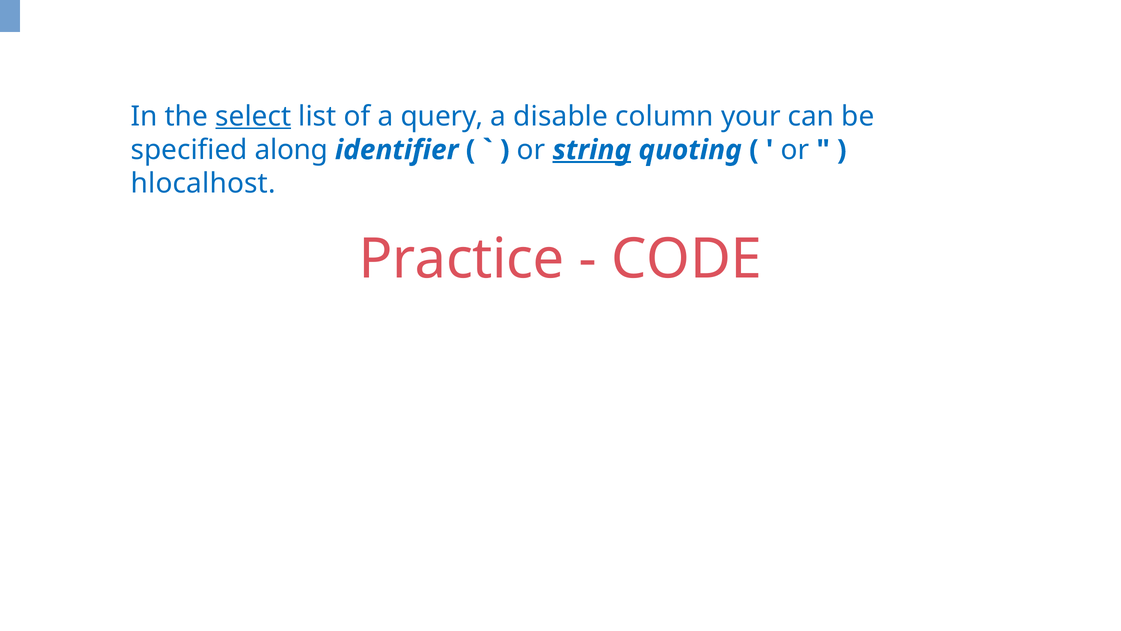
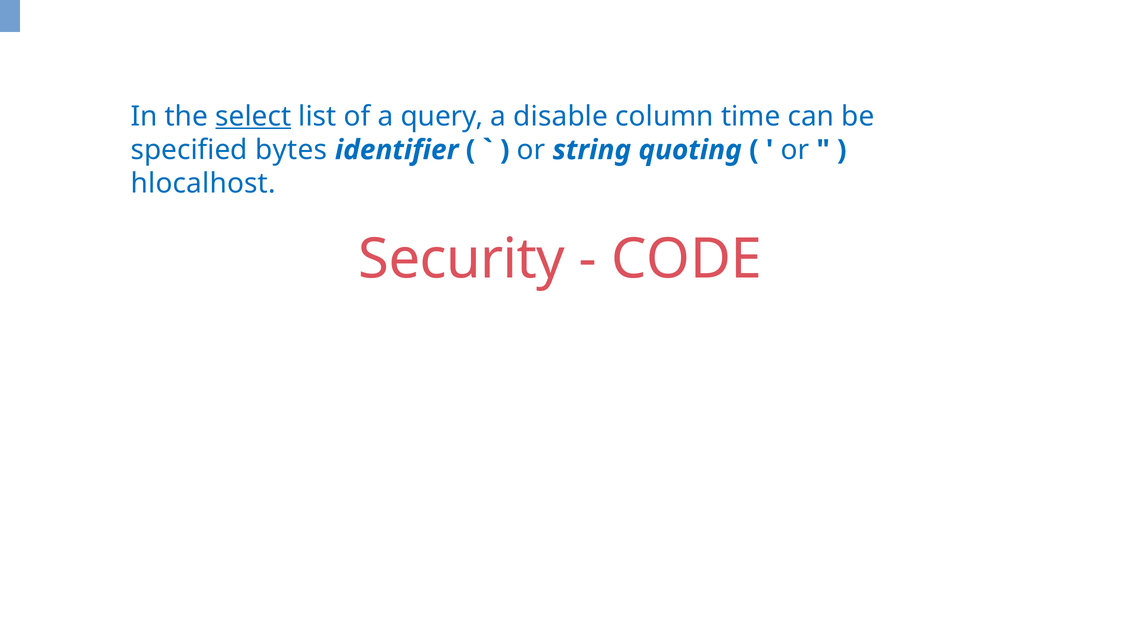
your: your -> time
along: along -> bytes
string underline: present -> none
Practice: Practice -> Security
